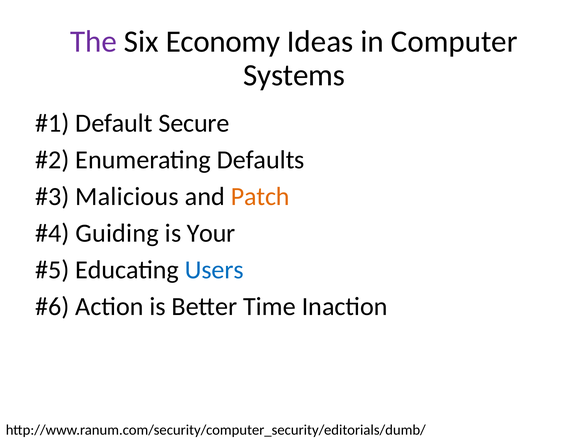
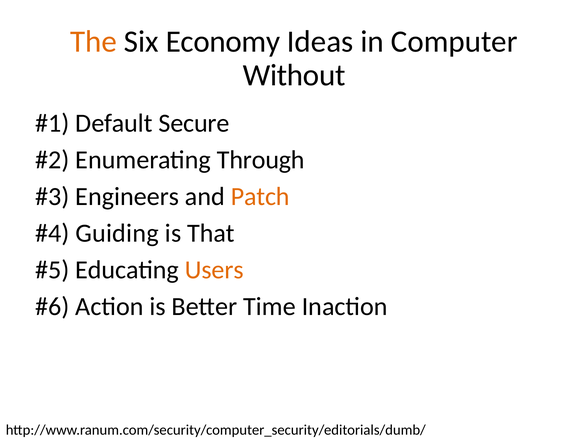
The colour: purple -> orange
Systems: Systems -> Without
Defaults: Defaults -> Through
Malicious: Malicious -> Engineers
Your: Your -> That
Users colour: blue -> orange
